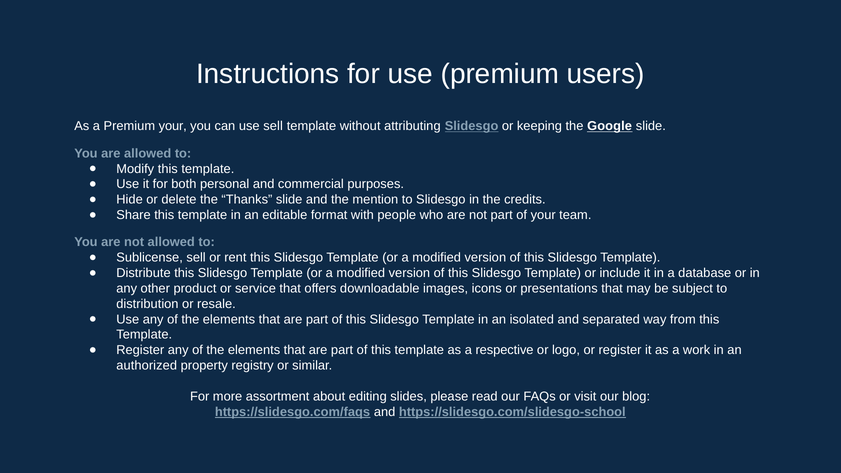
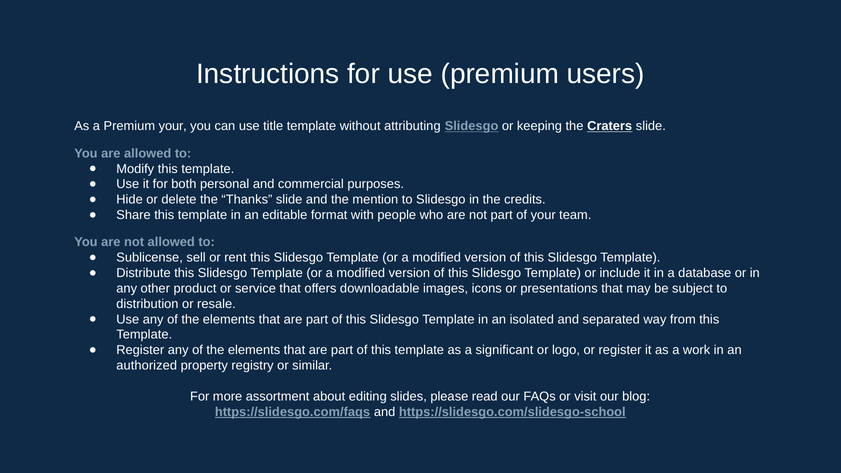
use sell: sell -> title
Google: Google -> Craters
respective: respective -> significant
